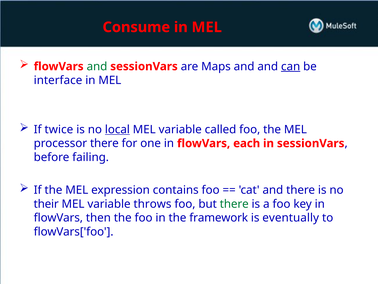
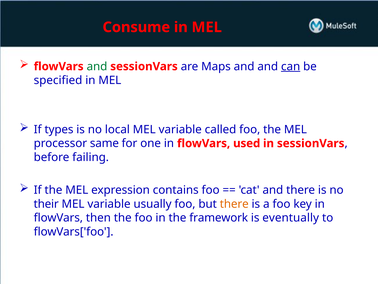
interface: interface -> specified
twice: twice -> types
local underline: present -> none
processor there: there -> same
each: each -> used
throws: throws -> usually
there at (234, 204) colour: green -> orange
